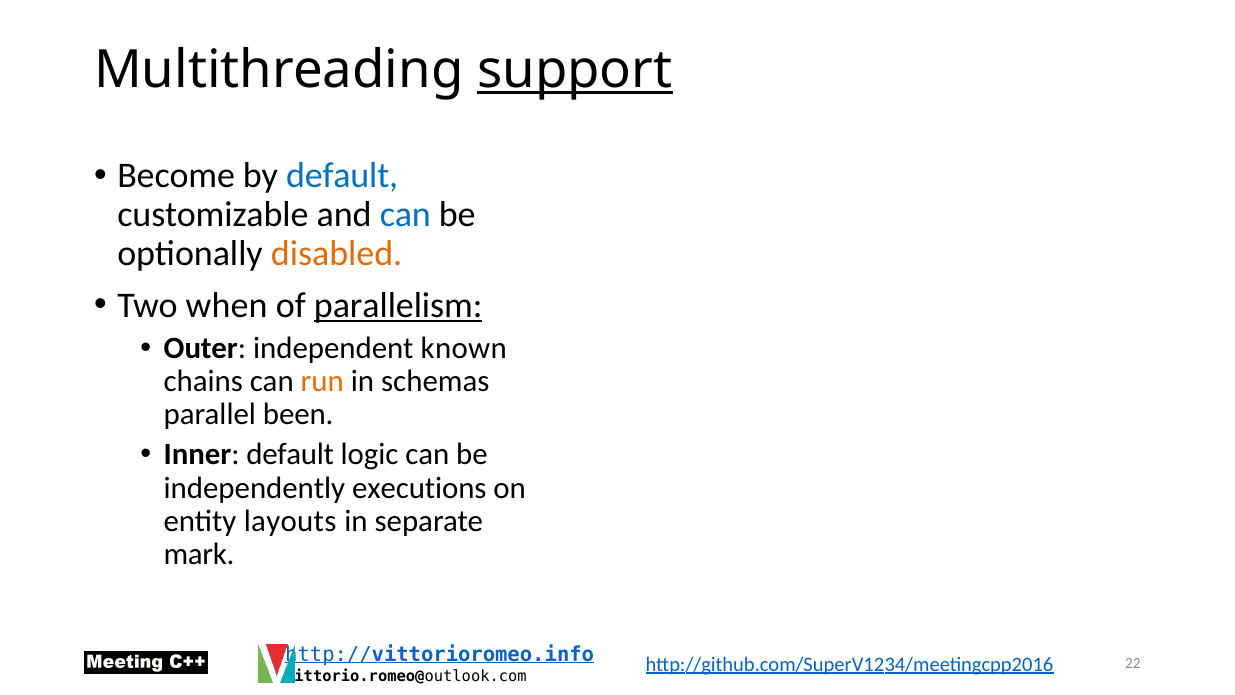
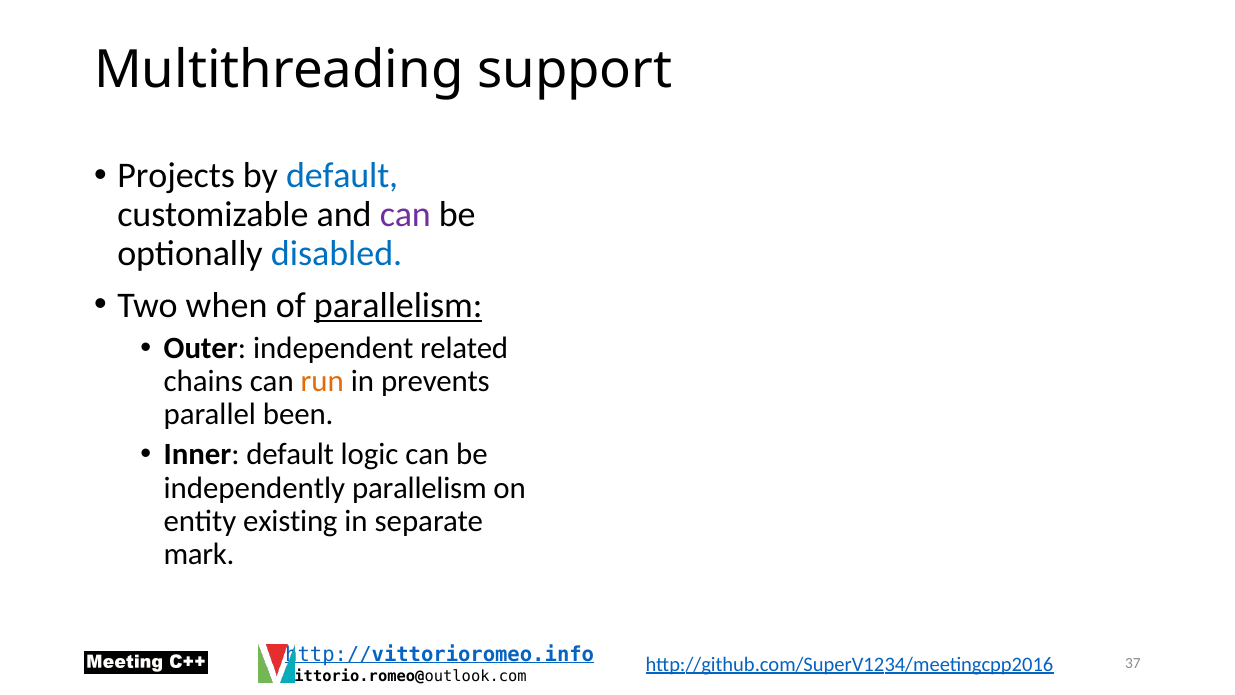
support underline: present -> none
Become: Become -> Projects
can at (405, 215) colour: blue -> purple
disabled colour: orange -> blue
known: known -> related
schemas: schemas -> prevents
independently executions: executions -> parallelism
layouts: layouts -> existing
22: 22 -> 37
